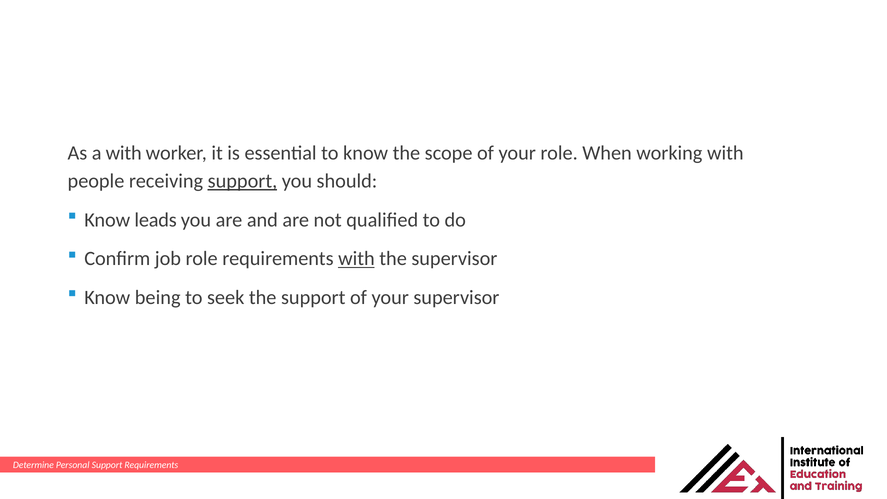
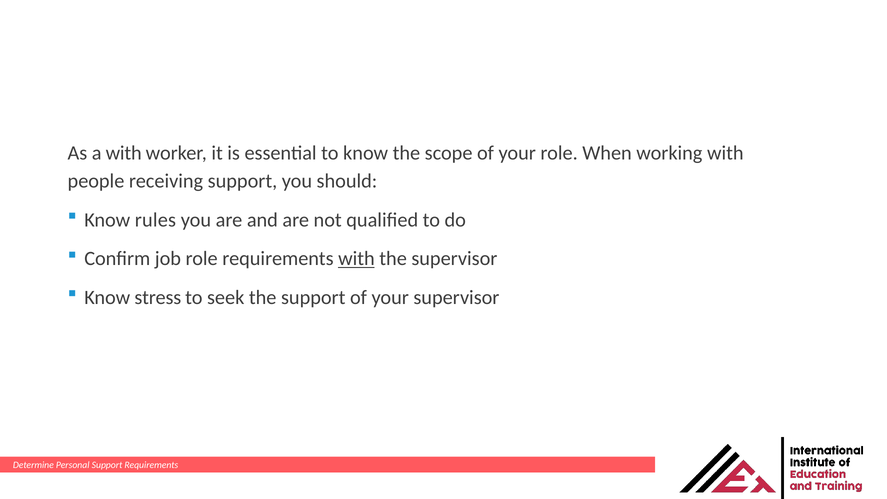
support at (242, 181) underline: present -> none
leads: leads -> rules
being: being -> stress
